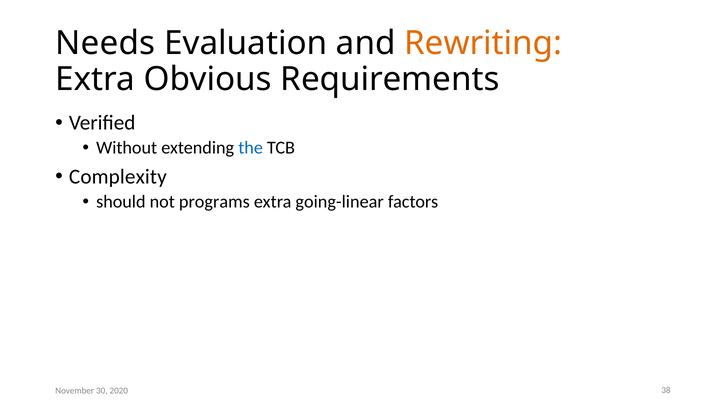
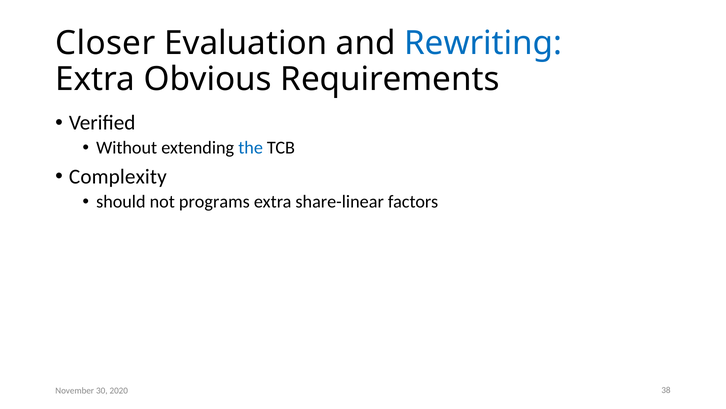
Needs: Needs -> Closer
Rewriting colour: orange -> blue
going-linear: going-linear -> share-linear
